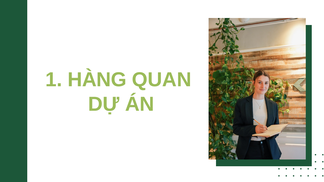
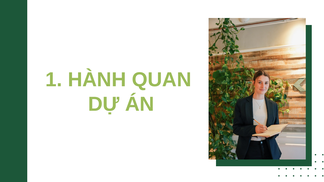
HÀNG: HÀNG -> HÀNH
